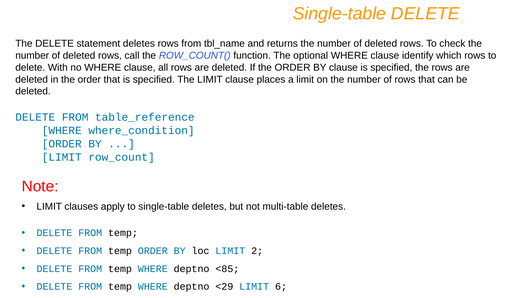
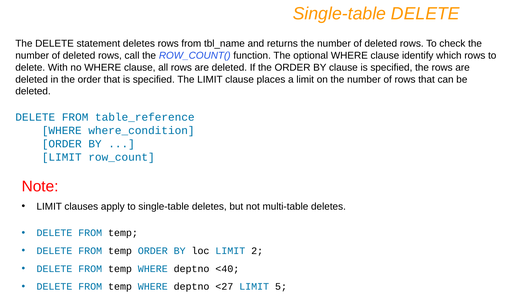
<85: <85 -> <40
<29: <29 -> <27
6: 6 -> 5
